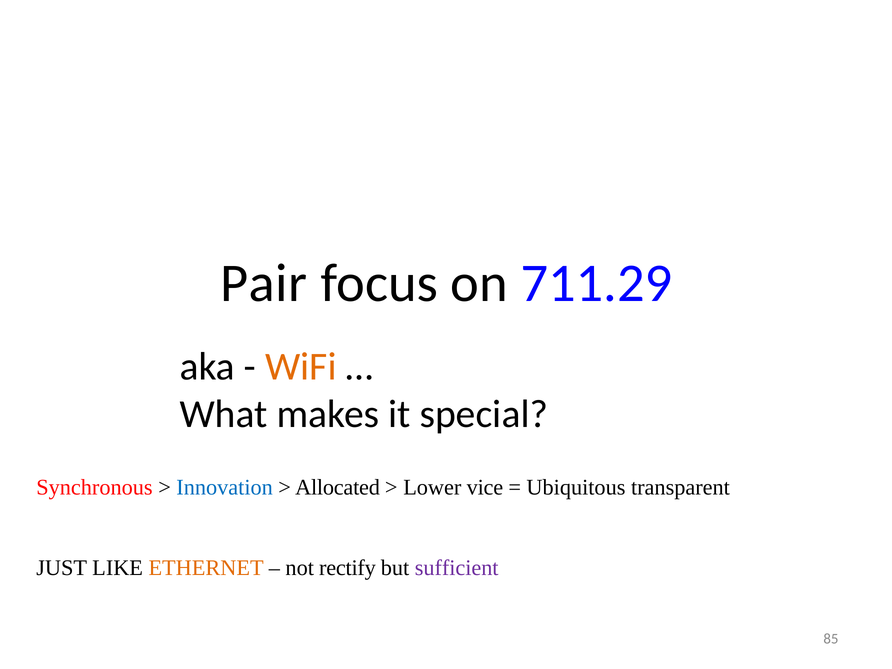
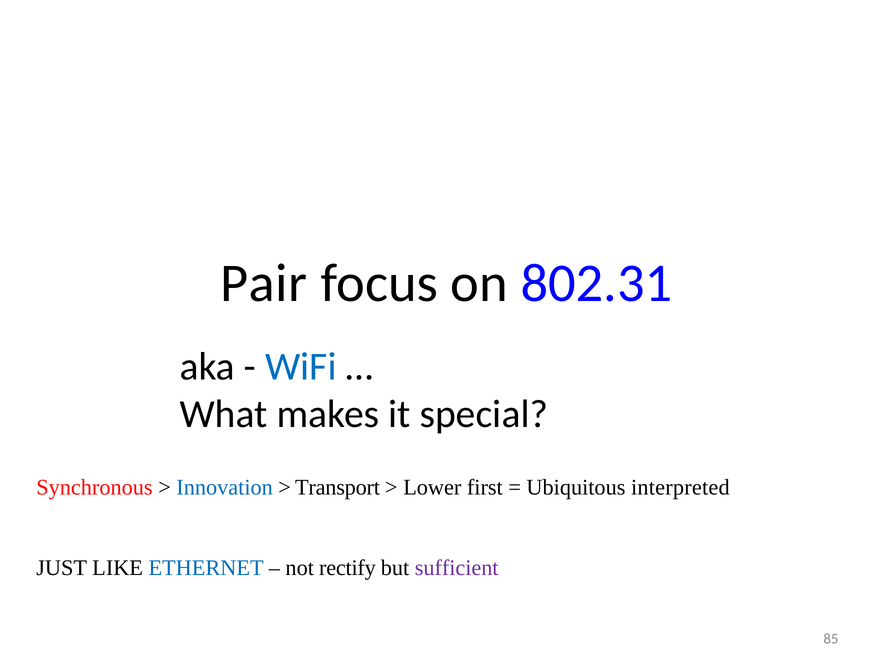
711.29: 711.29 -> 802.31
WiFi colour: orange -> blue
Allocated: Allocated -> Transport
vice: vice -> first
transparent: transparent -> interpreted
ETHERNET colour: orange -> blue
